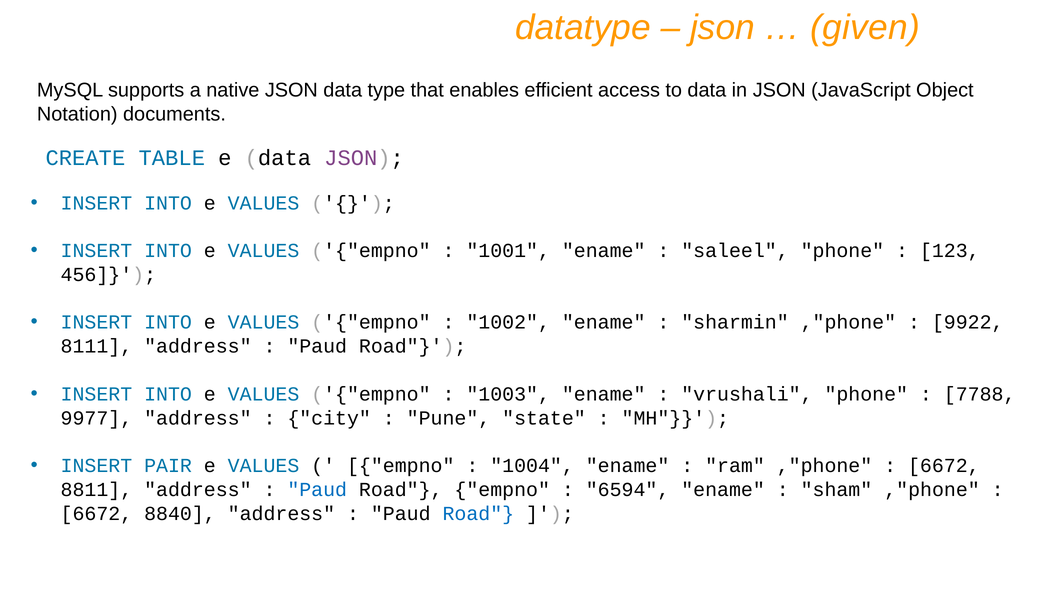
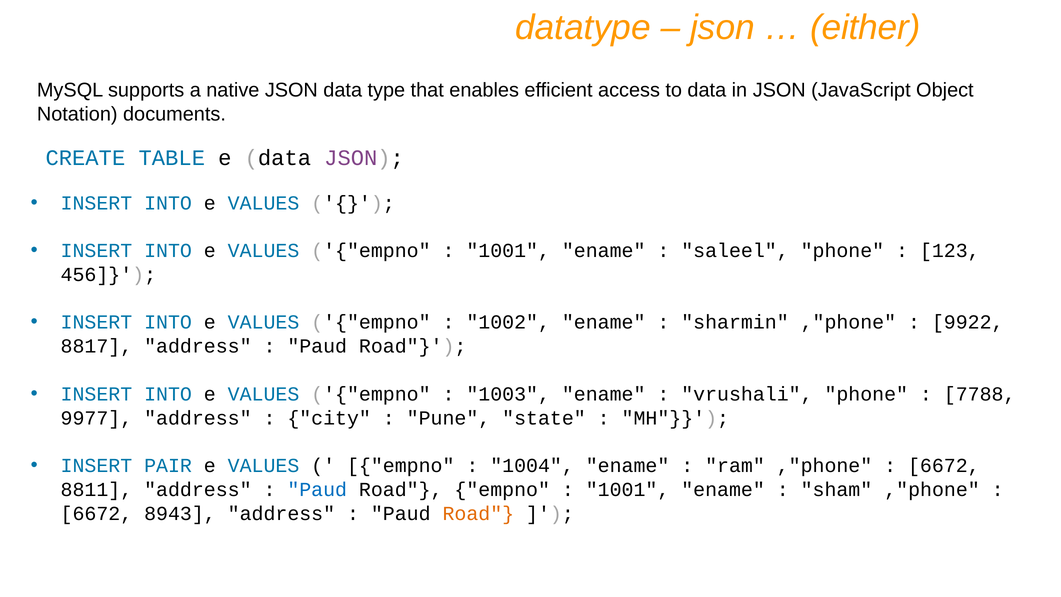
given: given -> either
8111: 8111 -> 8817
6594 at (628, 489): 6594 -> 1001
8840: 8840 -> 8943
Road at (478, 513) colour: blue -> orange
